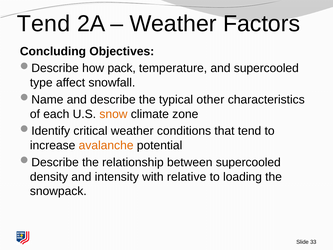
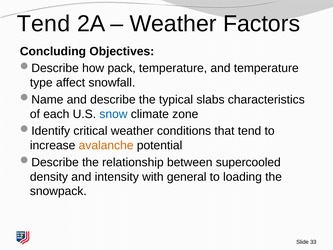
and supercooled: supercooled -> temperature
other: other -> slabs
snow colour: orange -> blue
relative: relative -> general
